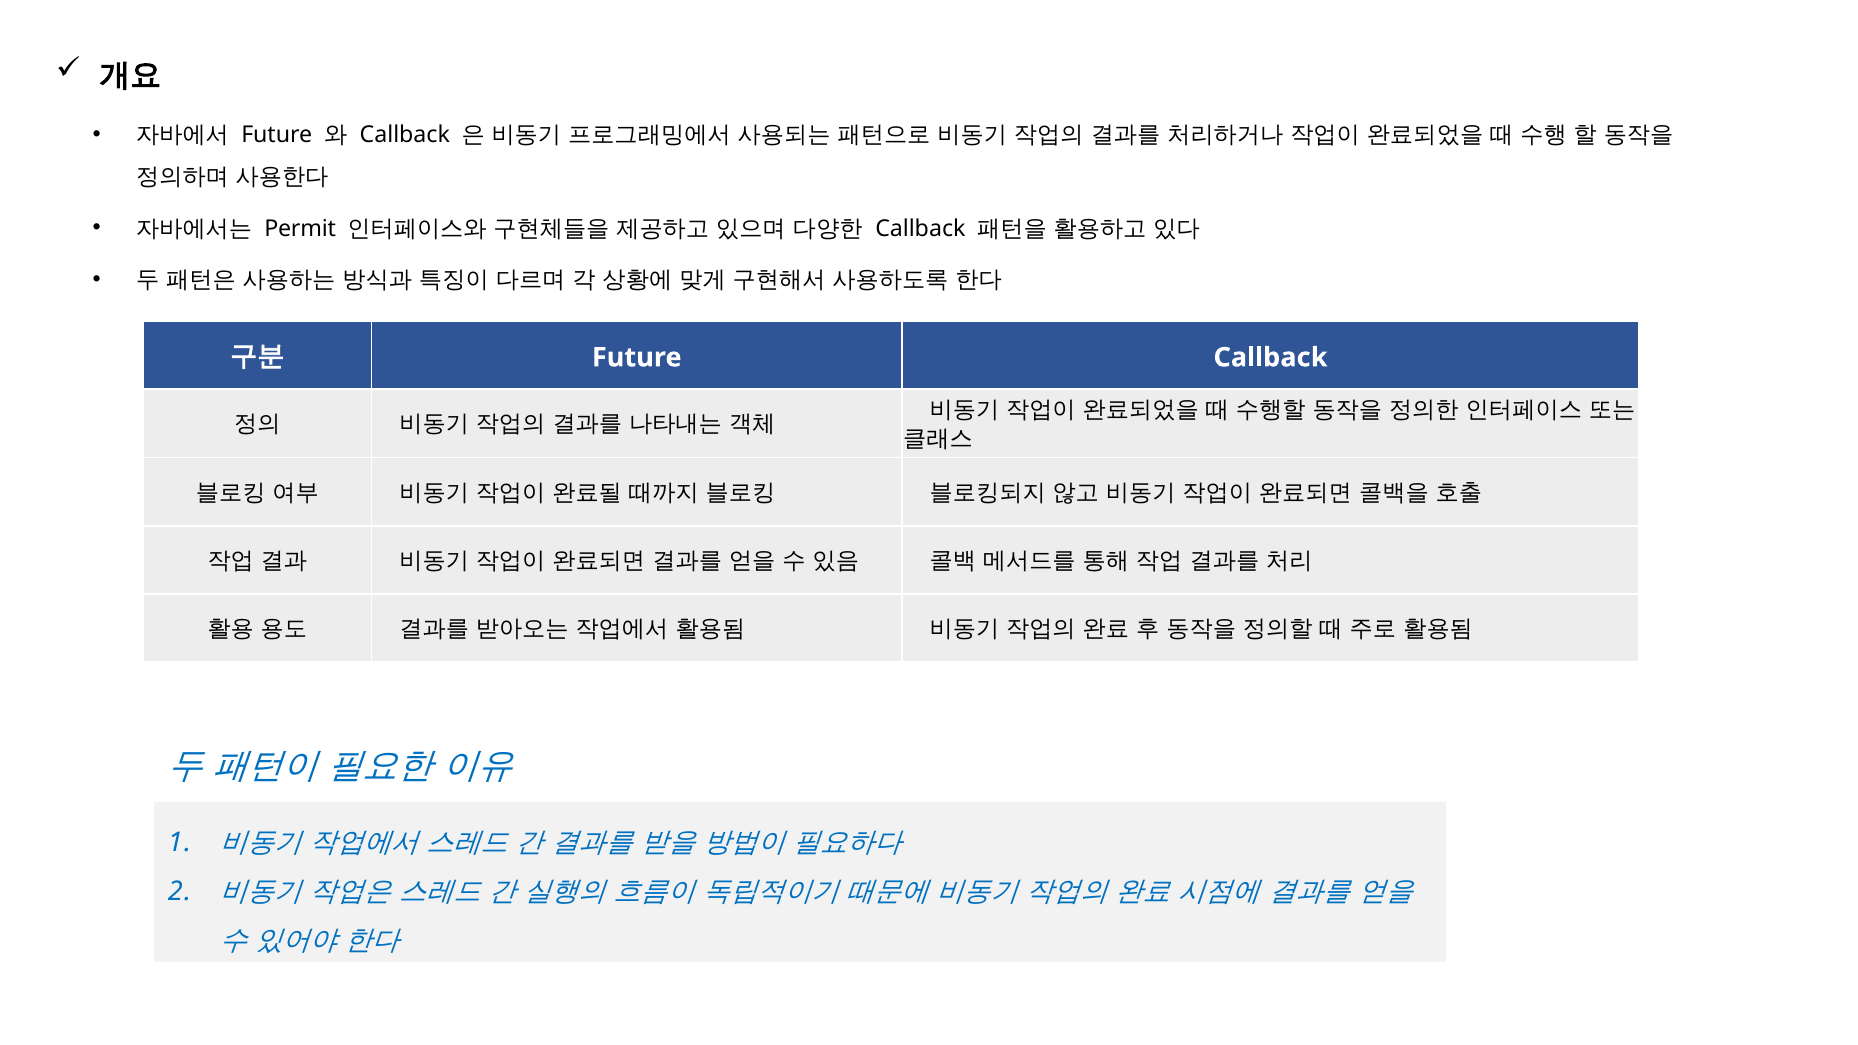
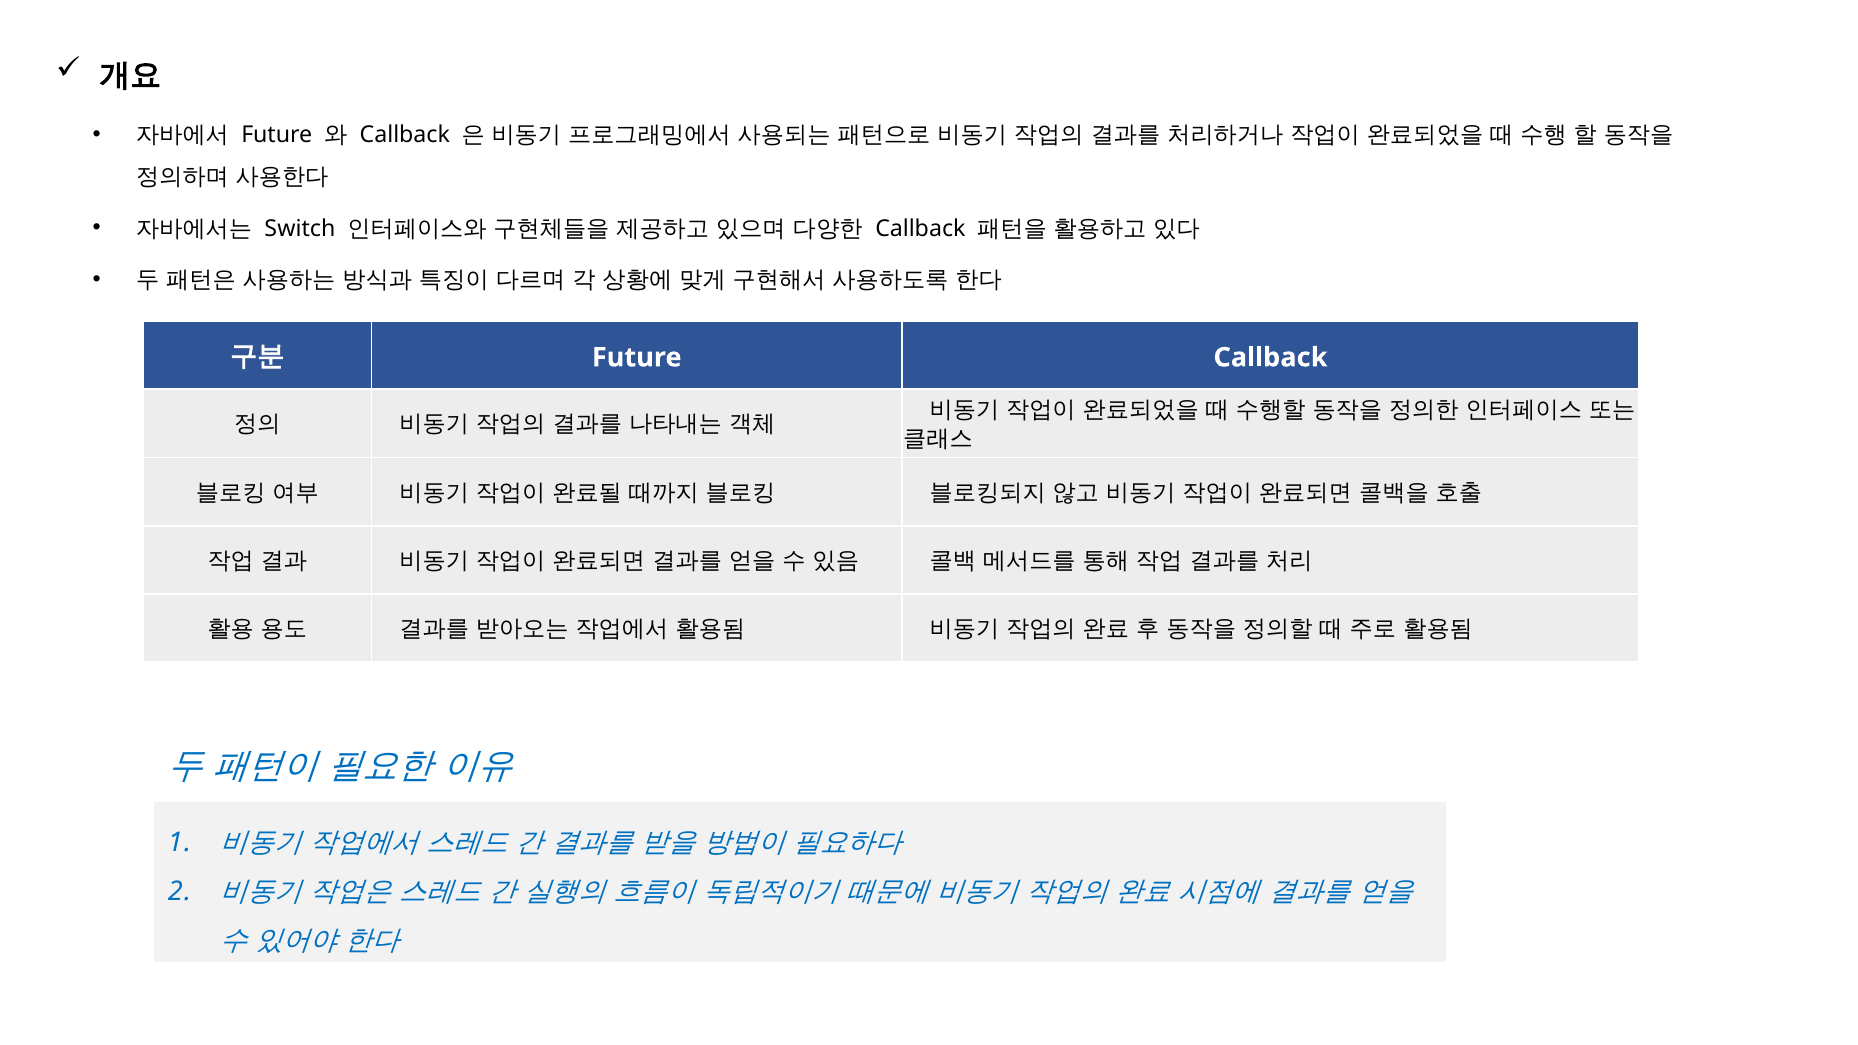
Permit: Permit -> Switch
